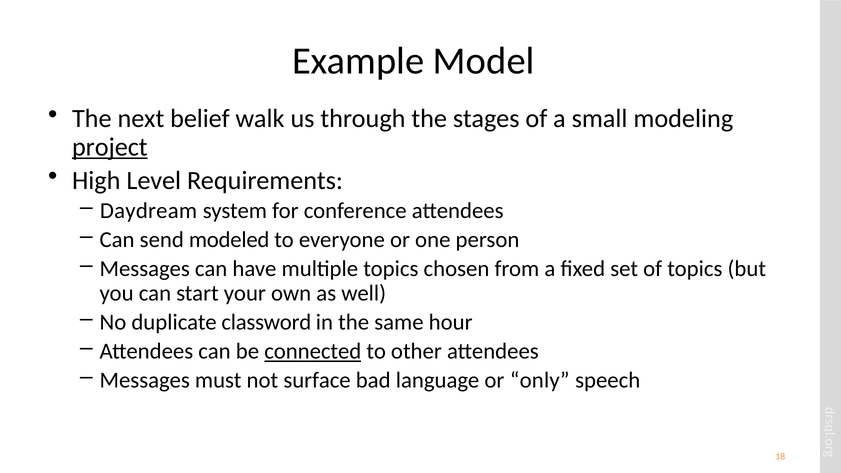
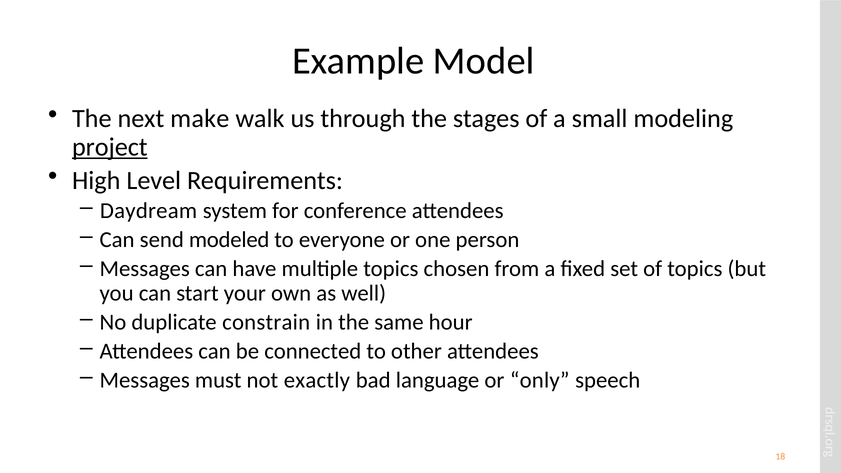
belief: belief -> make
classword: classword -> constrain
connected underline: present -> none
surface: surface -> exactly
